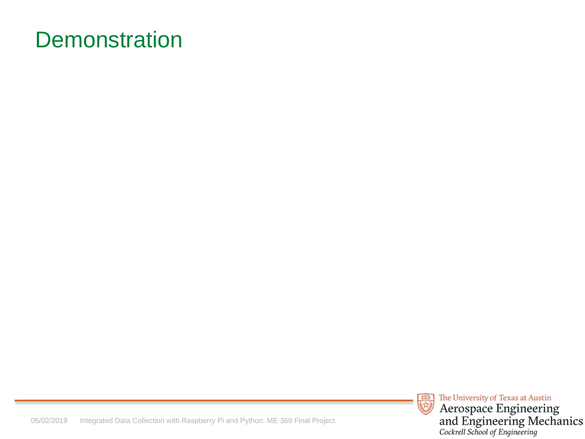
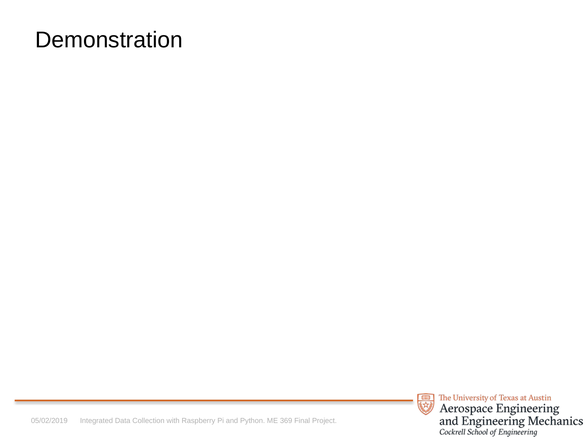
Demonstration colour: green -> black
